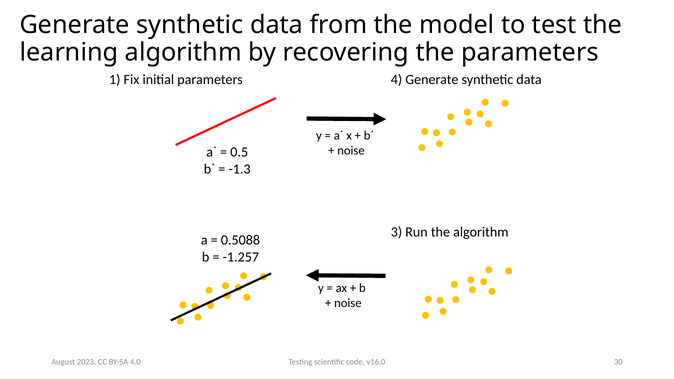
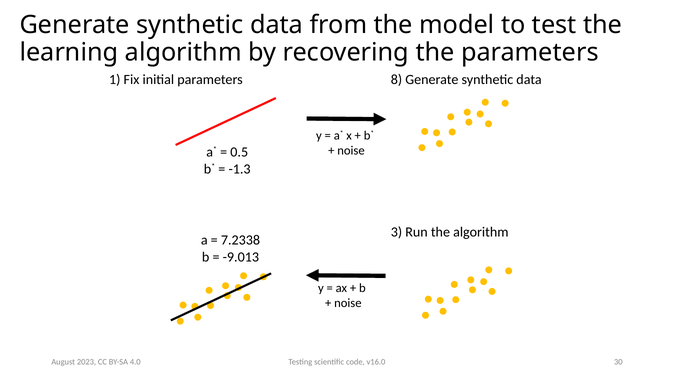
4: 4 -> 8
0.5088: 0.5088 -> 7.2338
-1.257: -1.257 -> -9.013
